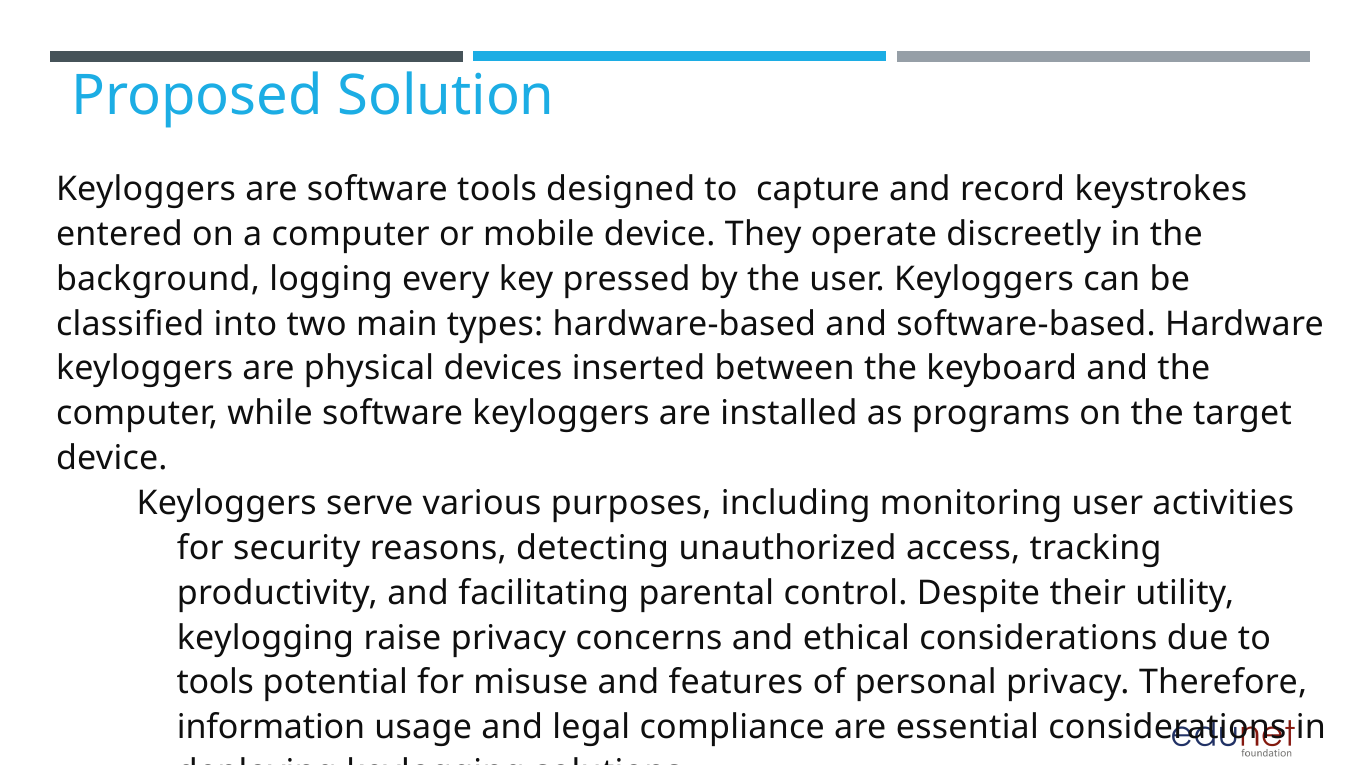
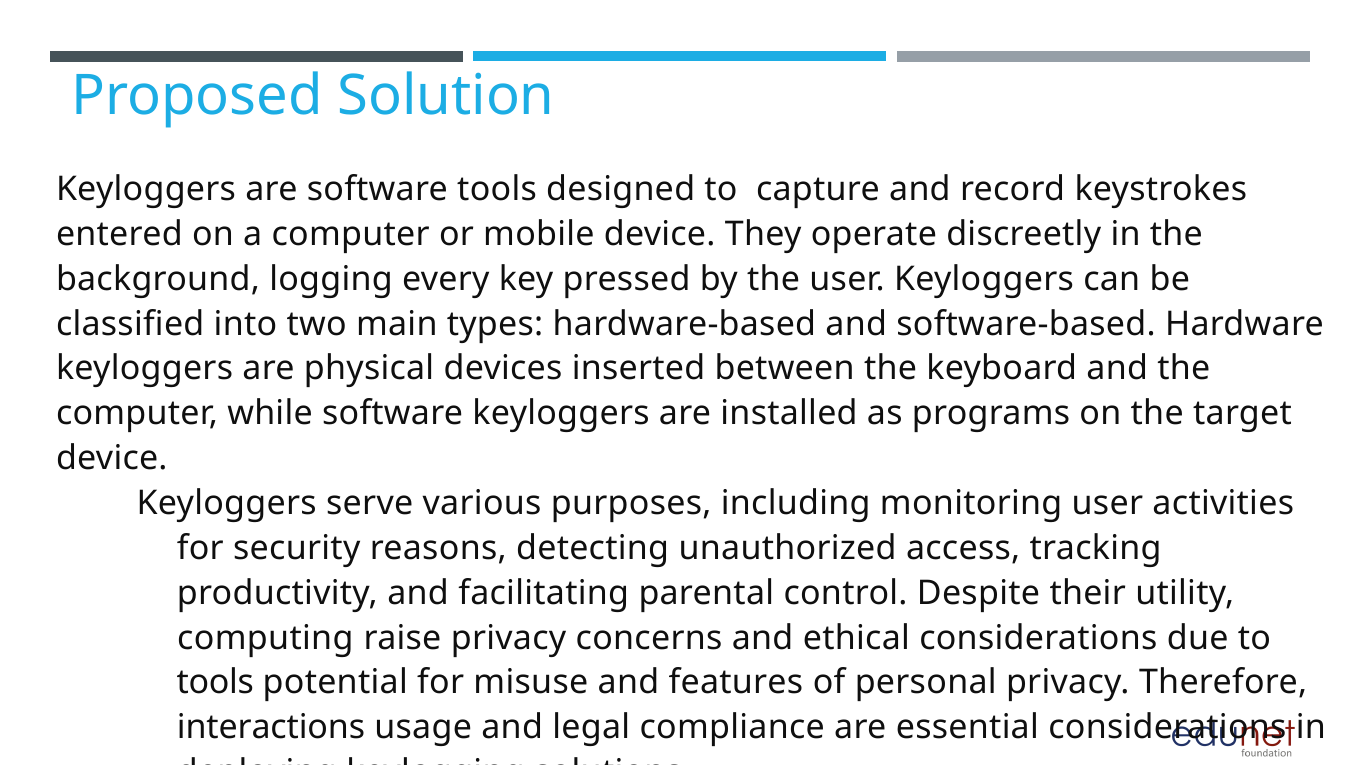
keylogging at (265, 638): keylogging -> computing
information: information -> interactions
